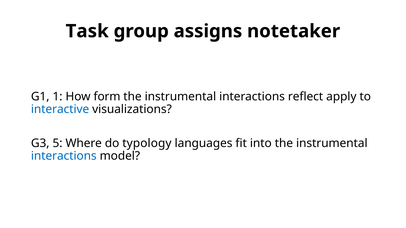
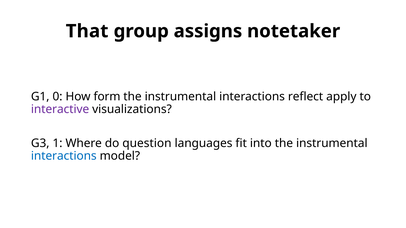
Task: Task -> That
1: 1 -> 0
interactive colour: blue -> purple
5: 5 -> 1
typology: typology -> question
